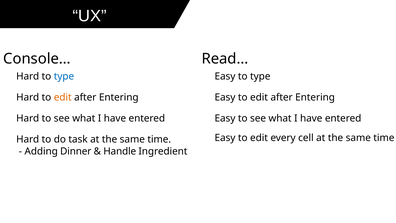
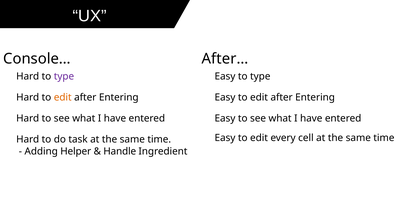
Read…: Read… -> After…
type at (64, 76) colour: blue -> purple
Dinner: Dinner -> Helper
